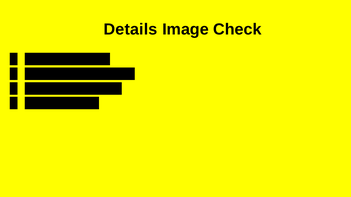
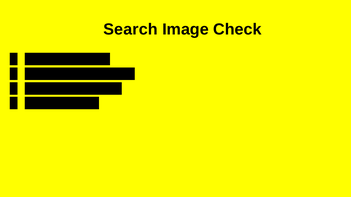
Details: Details -> Search
